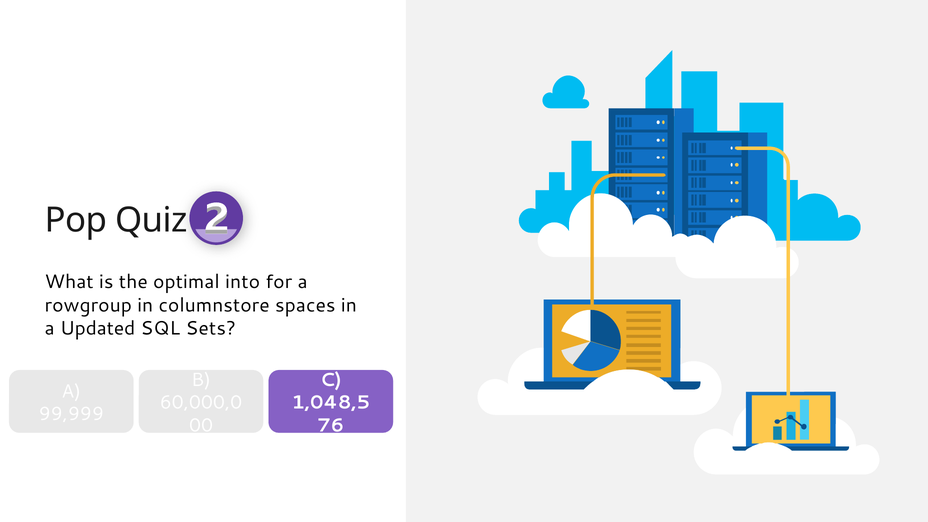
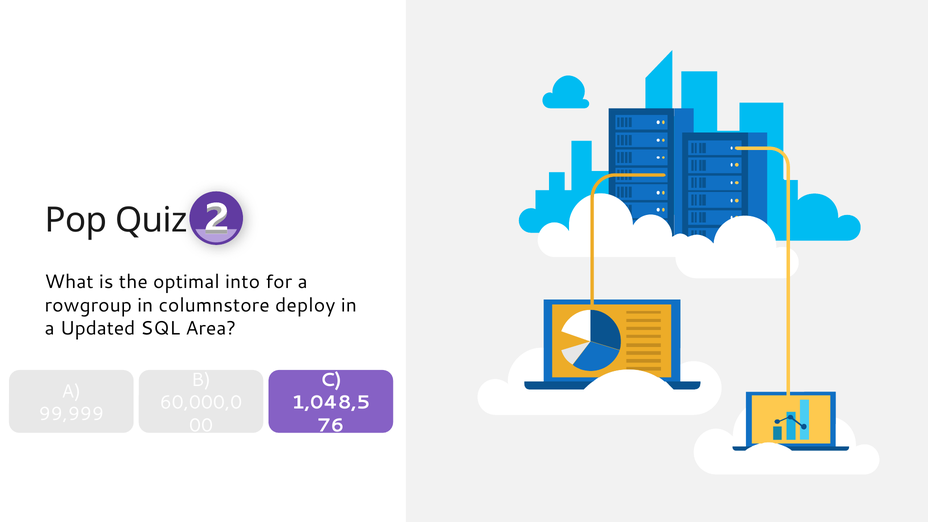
spaces: spaces -> deploy
Sets: Sets -> Area
